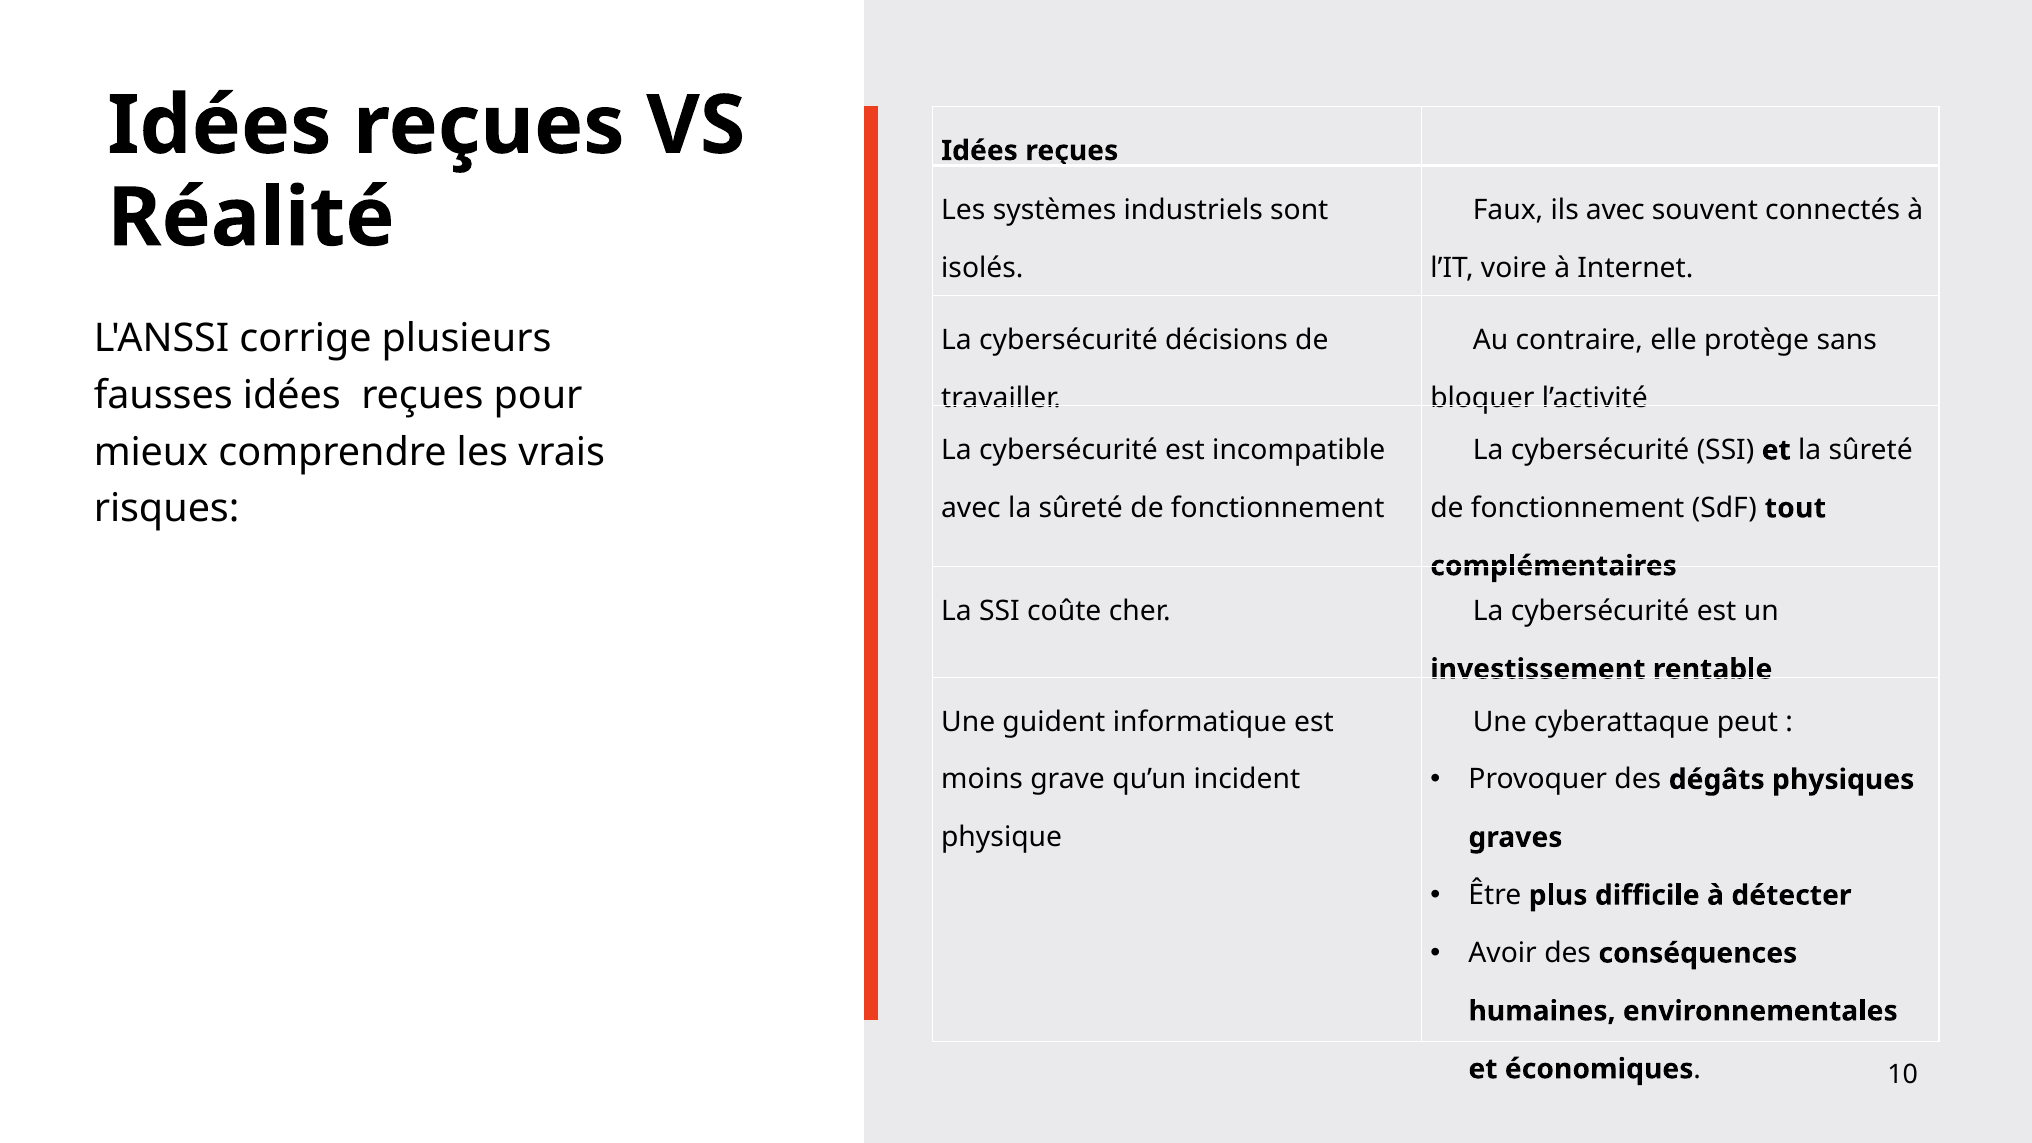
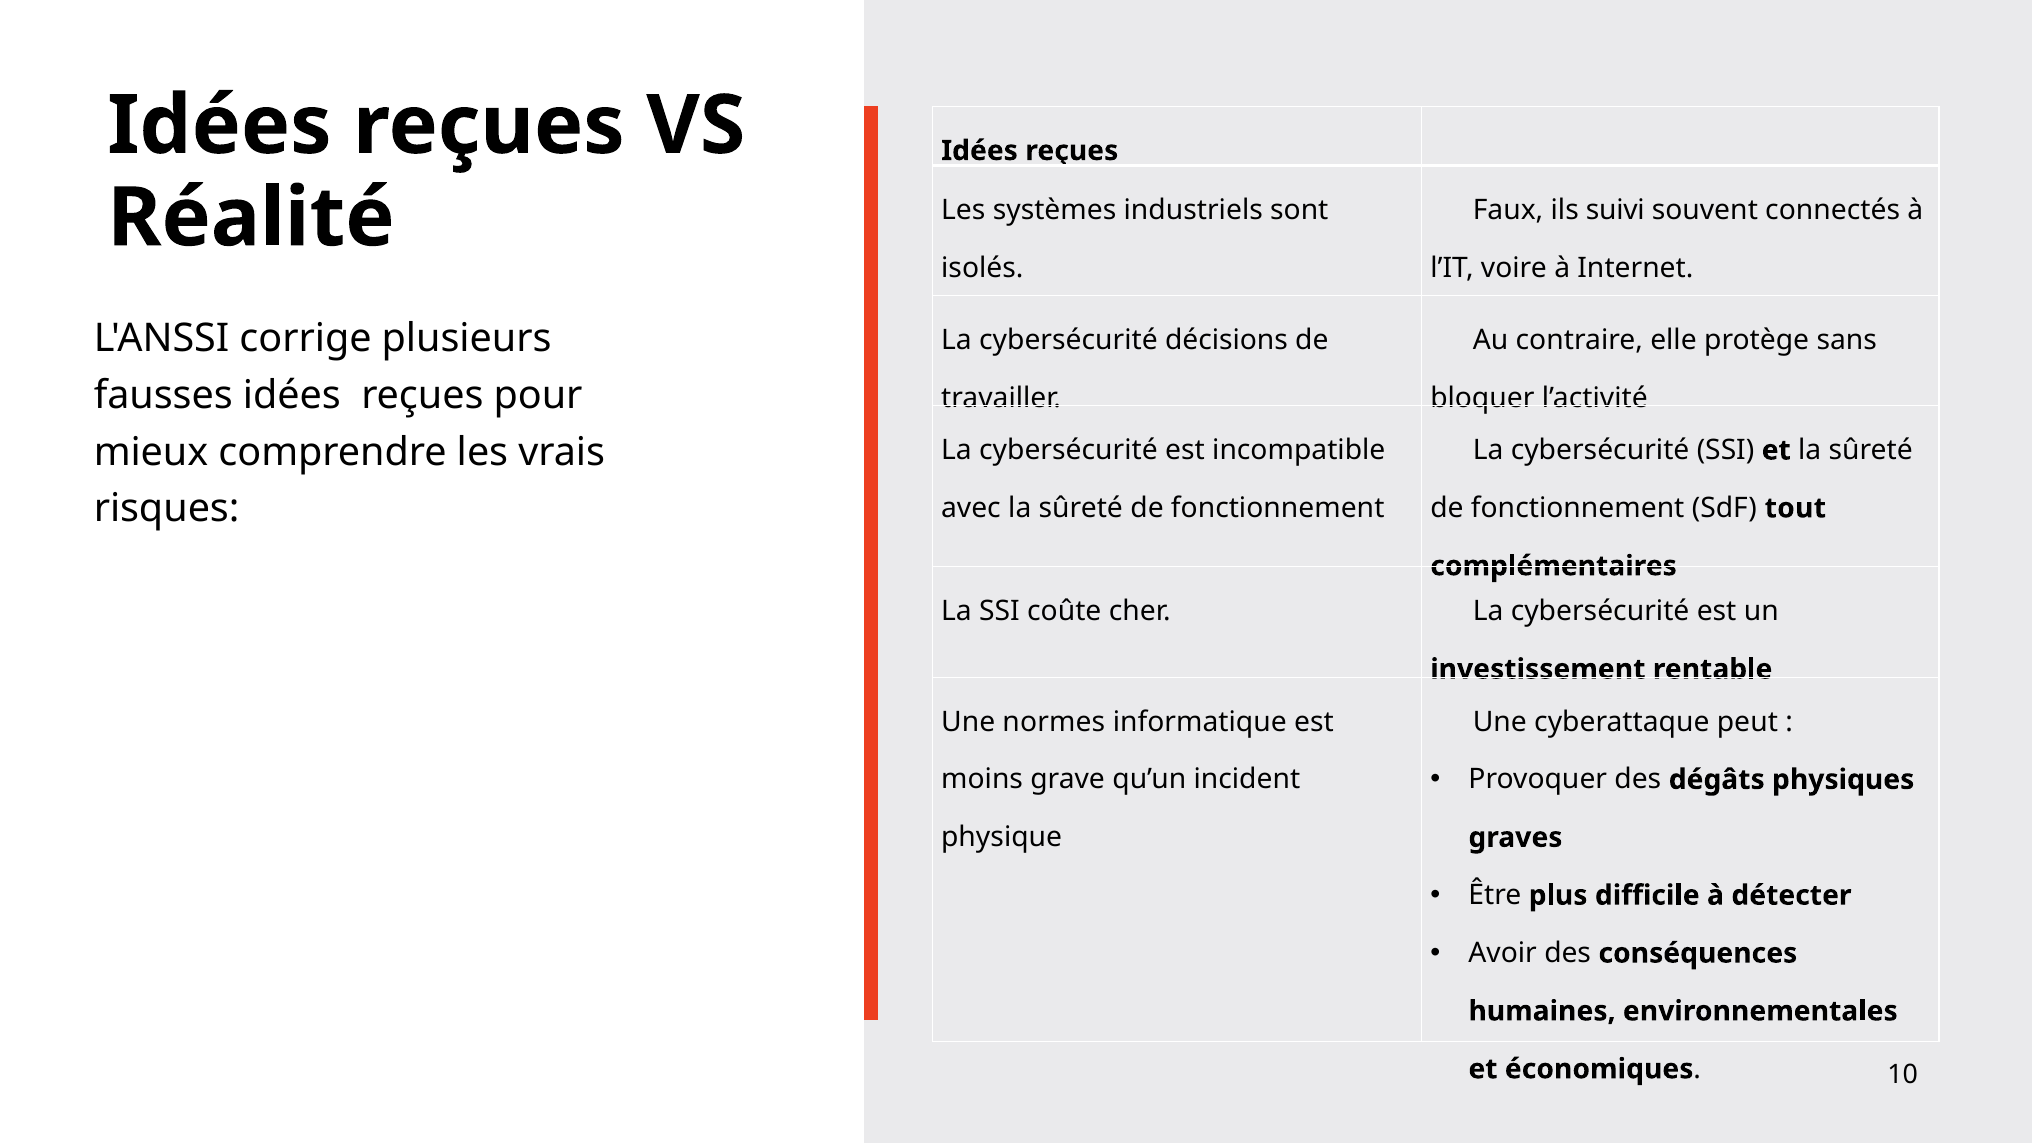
ils avec: avec -> suivi
guident: guident -> normes
